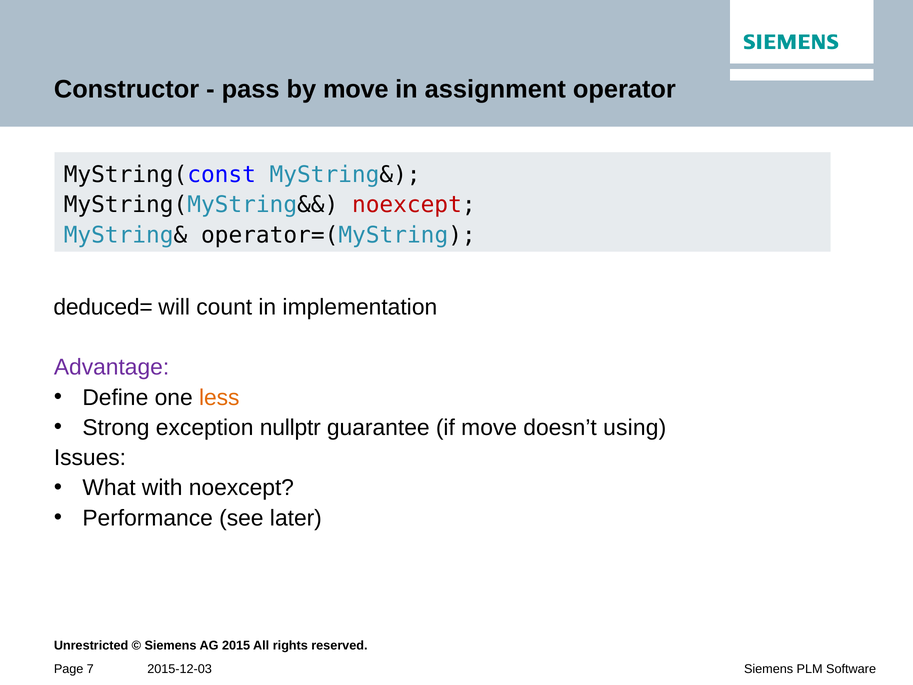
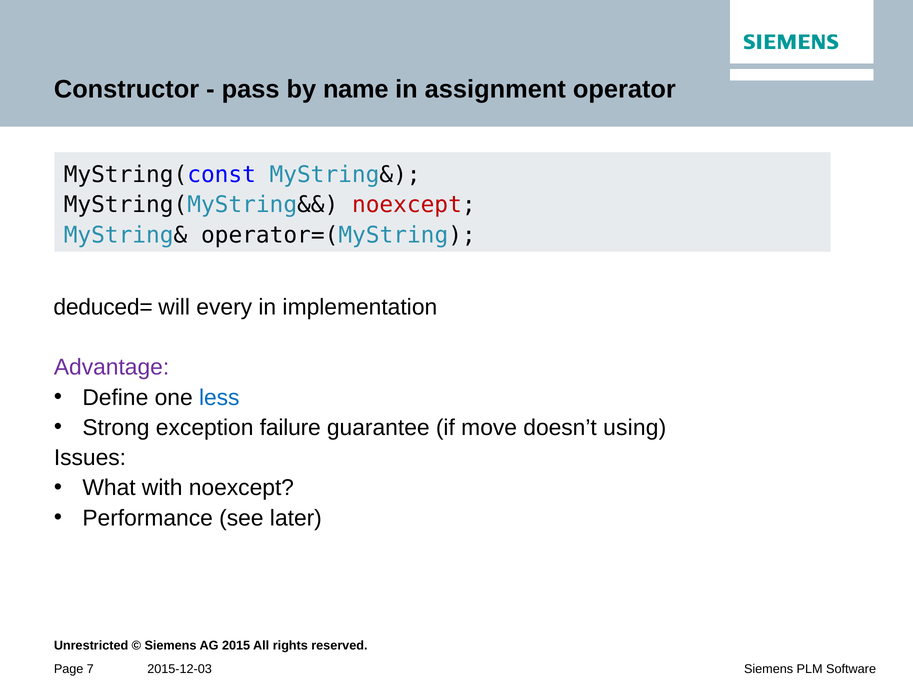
by move: move -> name
count: count -> every
less colour: orange -> blue
nullptr: nullptr -> failure
